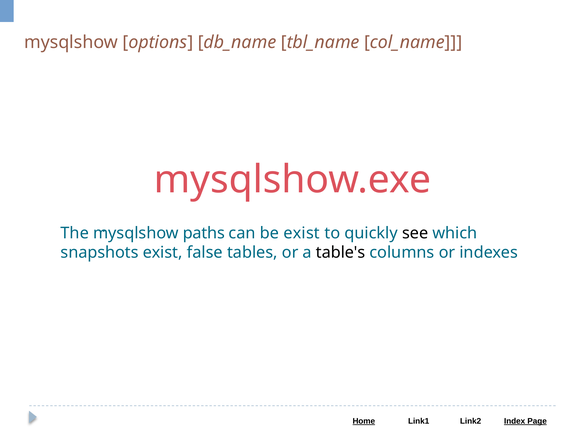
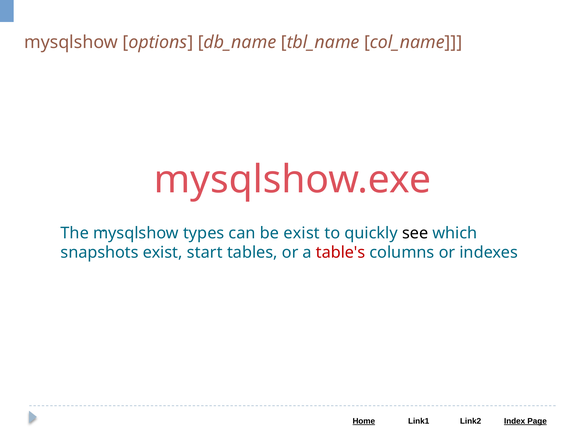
paths: paths -> types
false: false -> start
table's colour: black -> red
